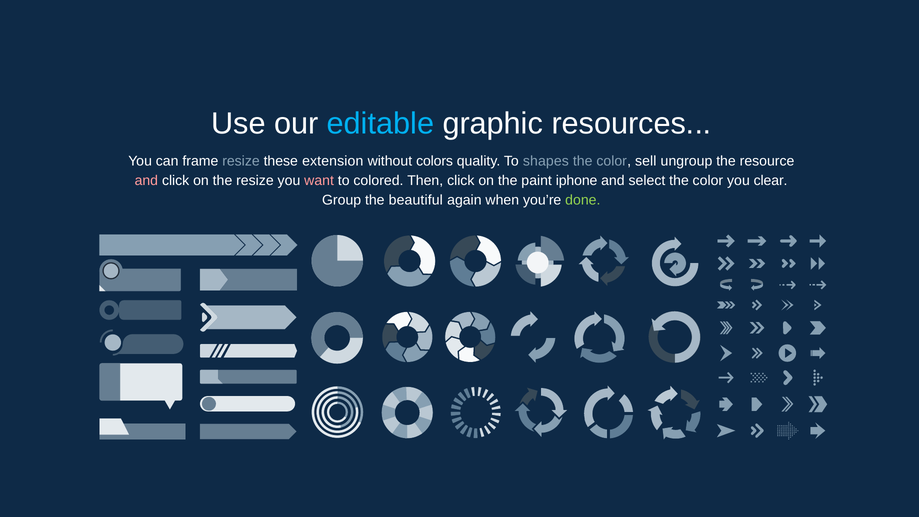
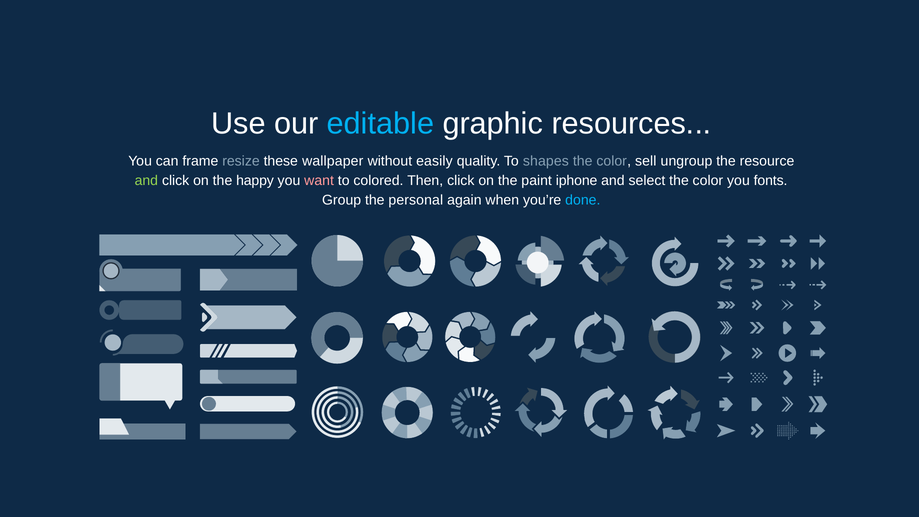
extension: extension -> wallpaper
colors: colors -> easily
and at (146, 181) colour: pink -> light green
the resize: resize -> happy
clear: clear -> fonts
beautiful: beautiful -> personal
done colour: light green -> light blue
